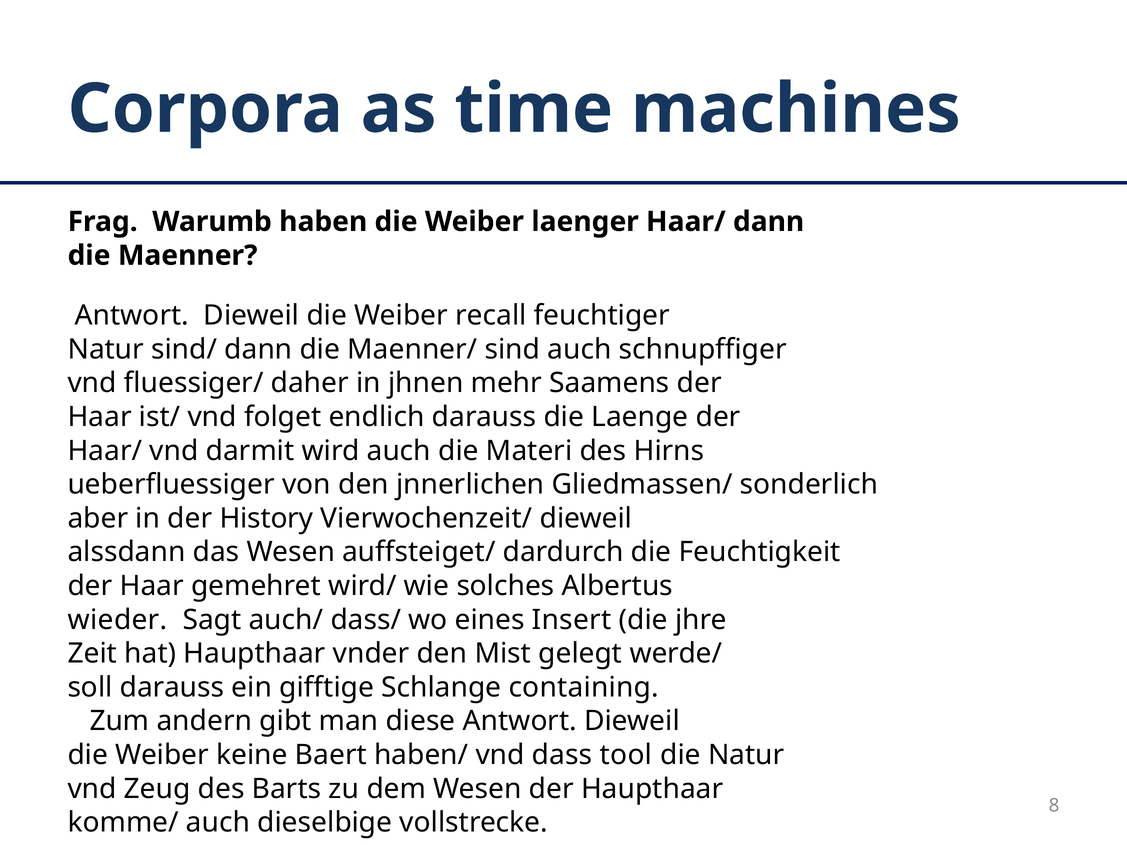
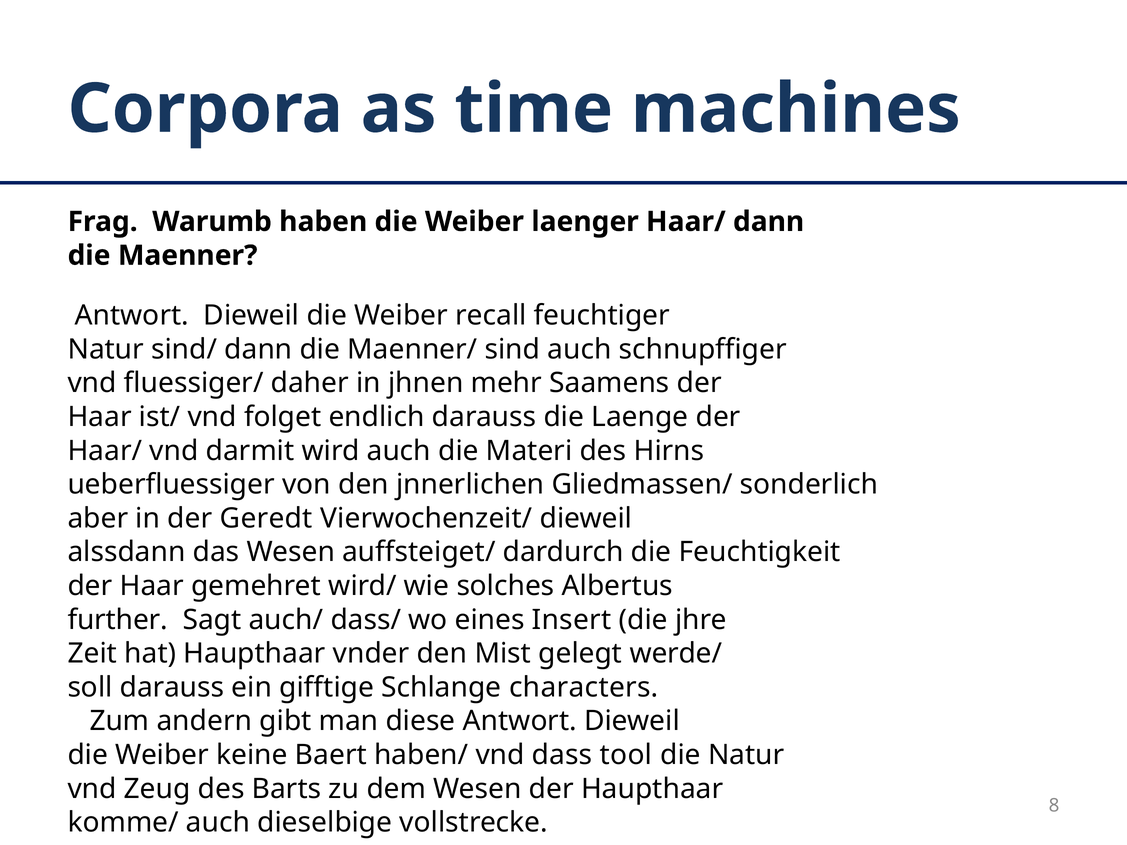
History: History -> Geredt
wieder: wieder -> further
containing: containing -> characters
